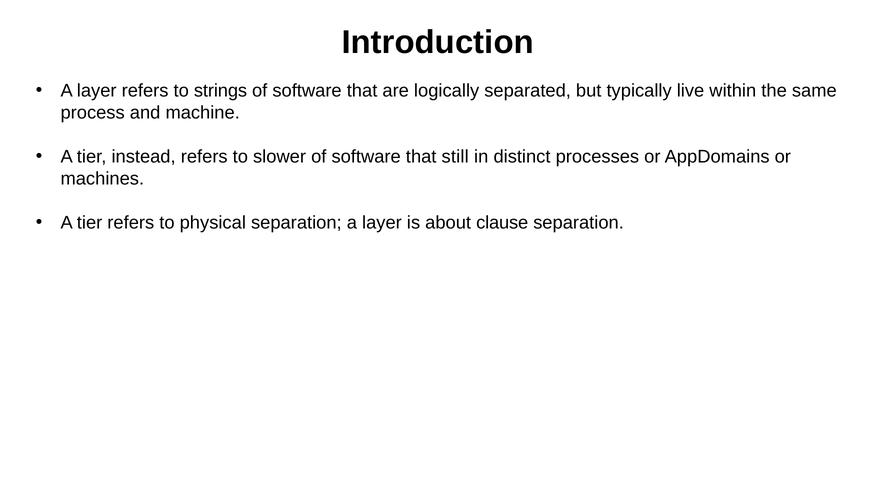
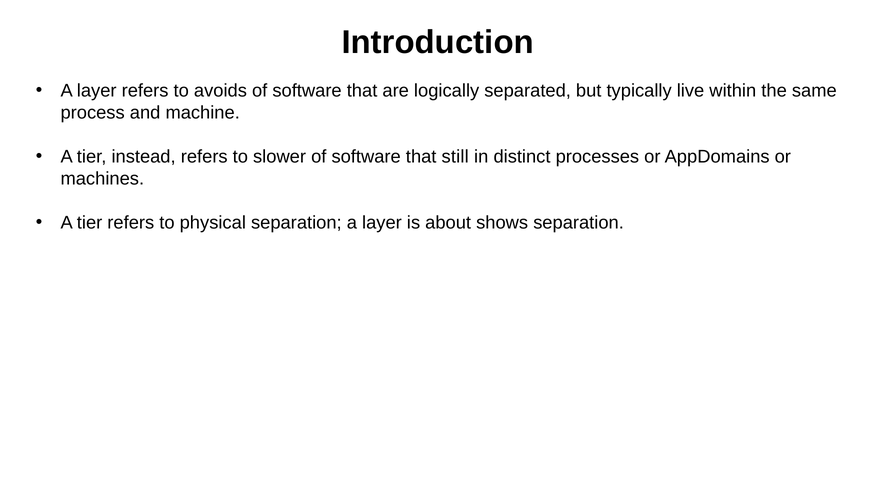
strings: strings -> avoids
clause: clause -> shows
